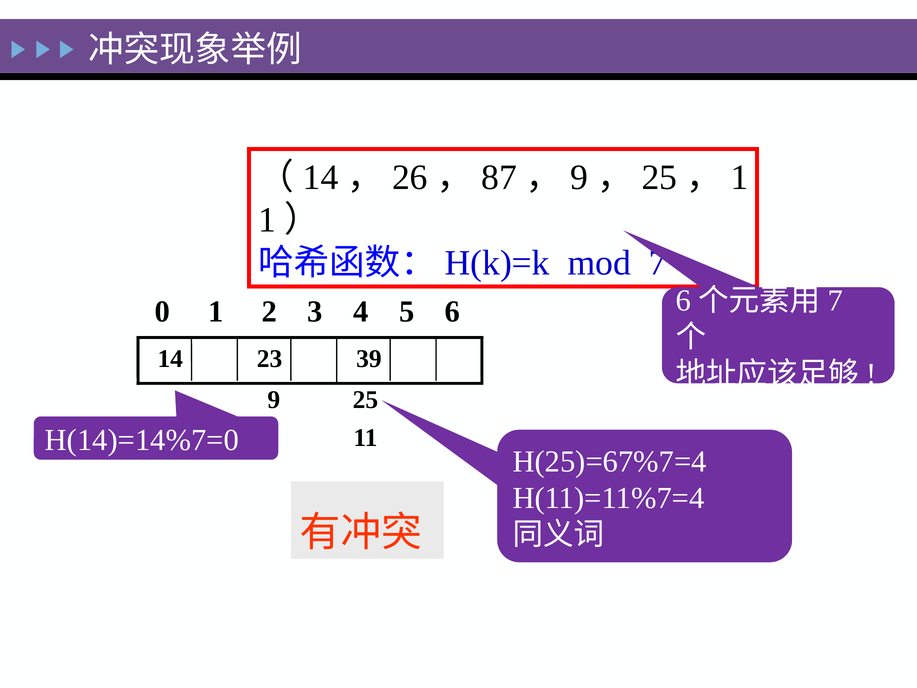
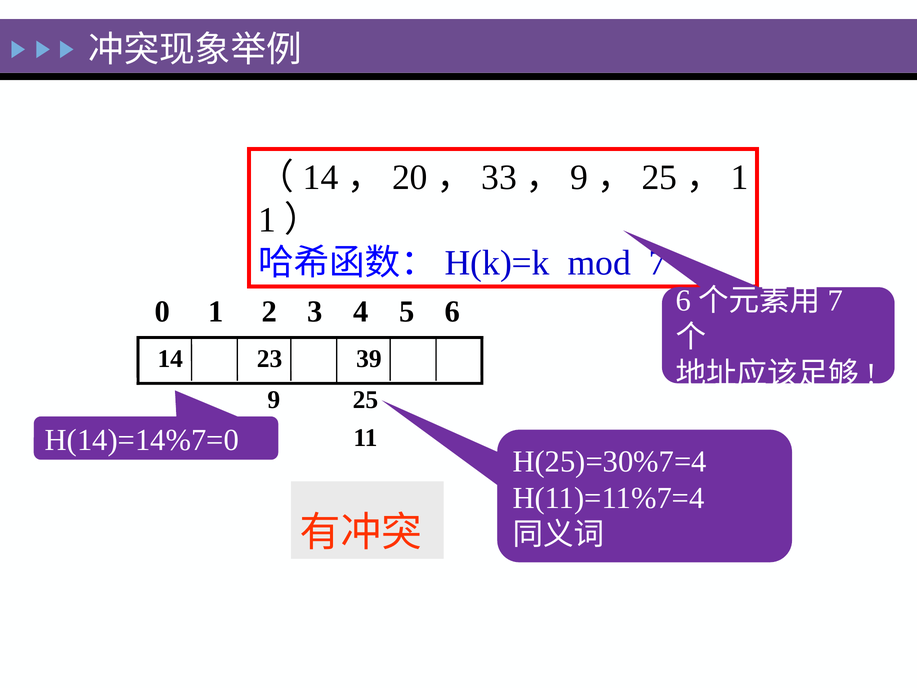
26: 26 -> 20
87: 87 -> 33
H(25)=67%7=4: H(25)=67%7=4 -> H(25)=30%7=4
